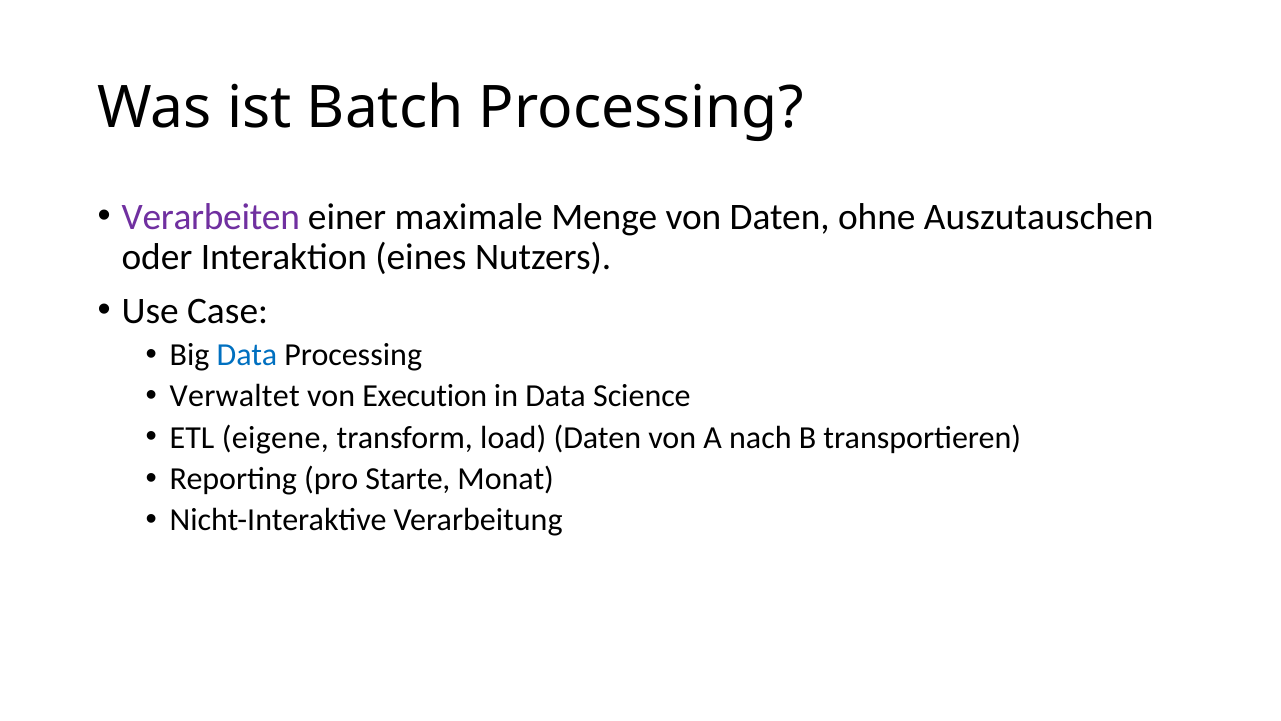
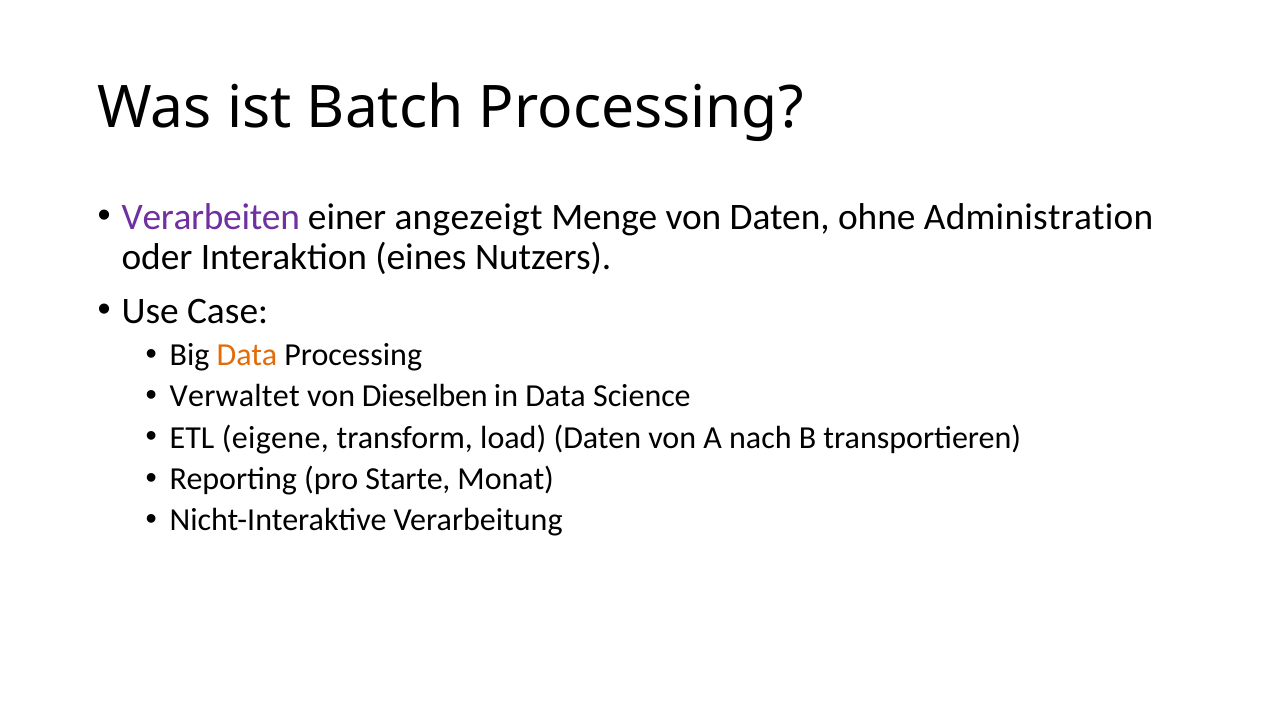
maximale: maximale -> angezeigt
Auszutauschen: Auszutauschen -> Administration
Data at (247, 355) colour: blue -> orange
Execution: Execution -> Dieselben
